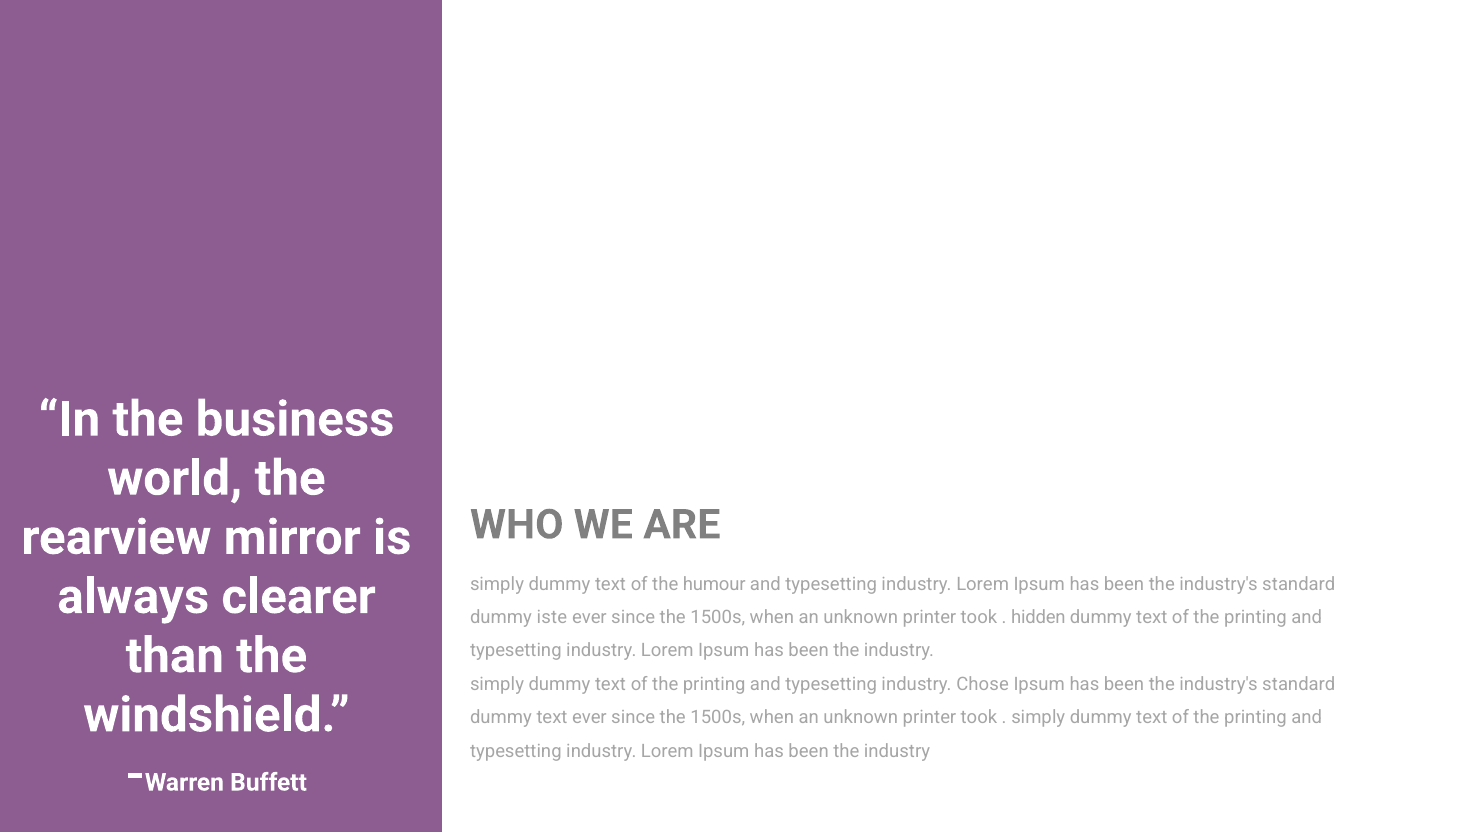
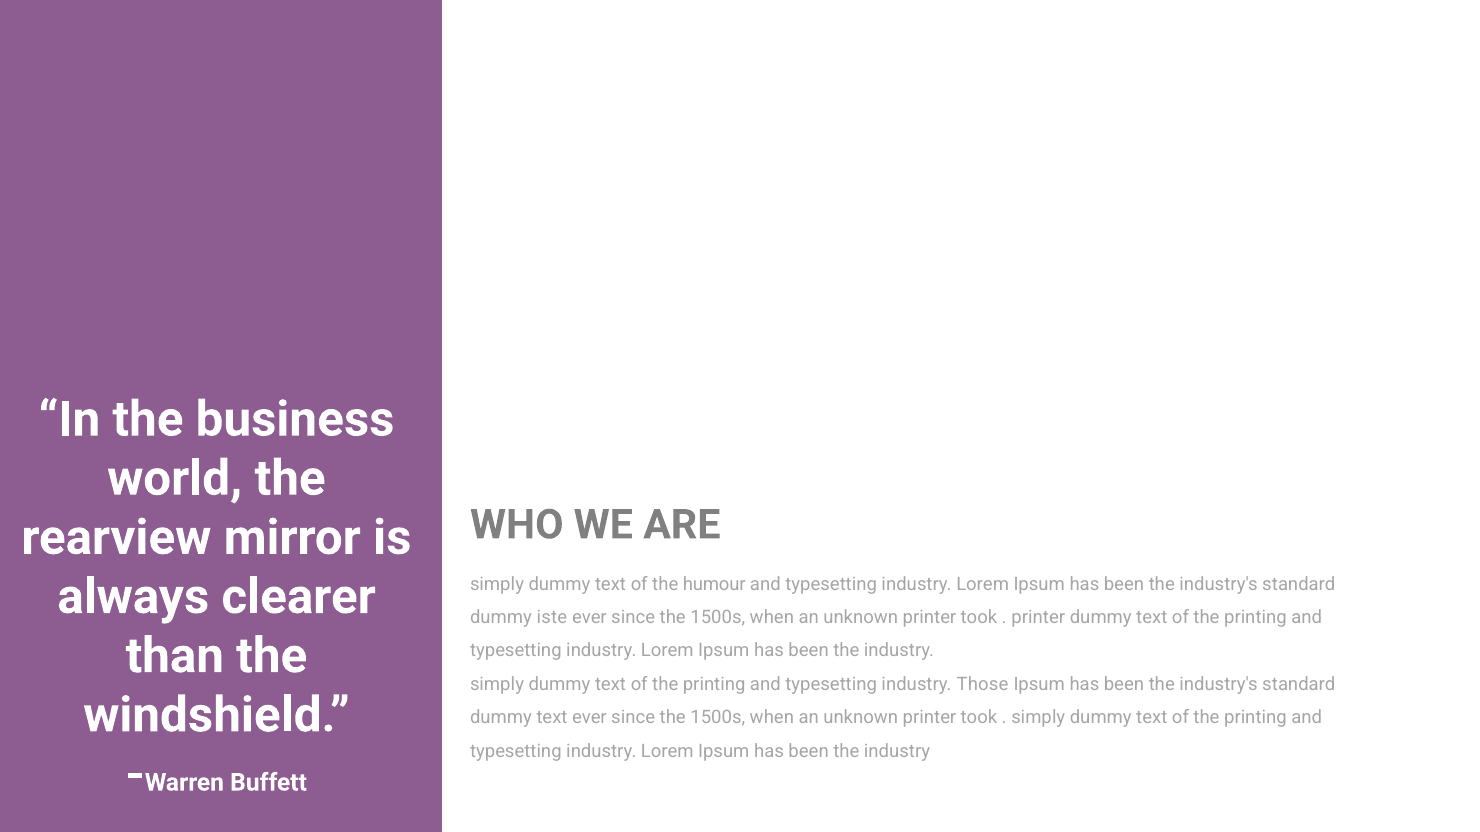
hidden at (1038, 618): hidden -> printer
Chose: Chose -> Those
